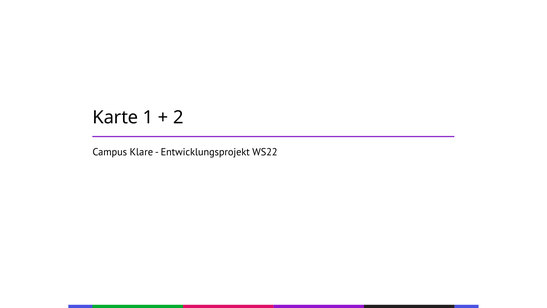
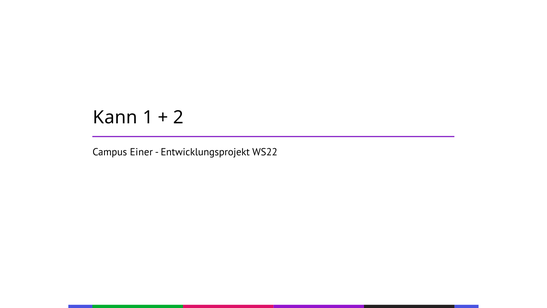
Karte: Karte -> Kann
Klare: Klare -> Einer
